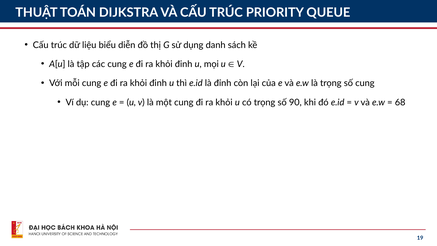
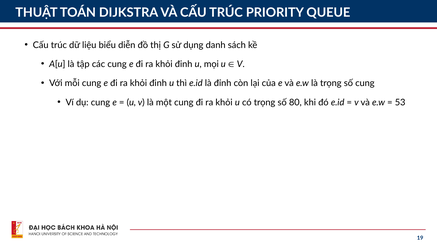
90: 90 -> 80
68: 68 -> 53
